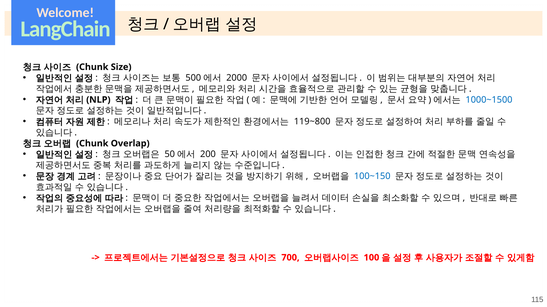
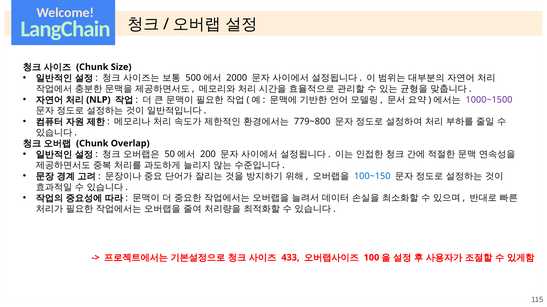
1000~1500 colour: blue -> purple
119~800: 119~800 -> 779~800
700: 700 -> 433
